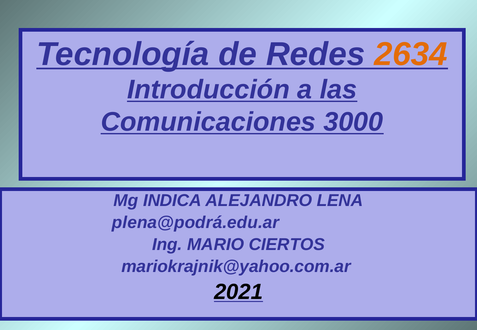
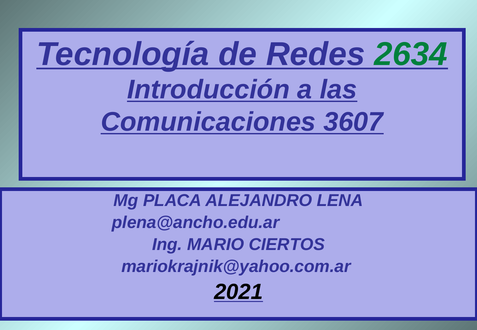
2634 colour: orange -> green
3000: 3000 -> 3607
INDICA: INDICA -> PLACA
plena@podrá.edu.ar: plena@podrá.edu.ar -> plena@ancho.edu.ar
